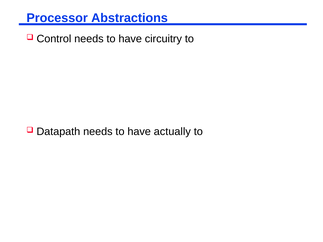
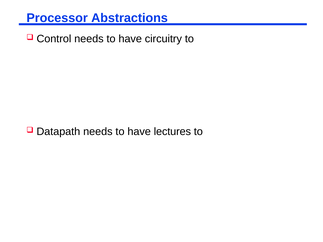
actually: actually -> lectures
